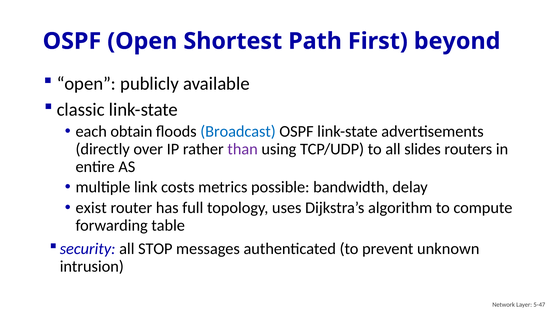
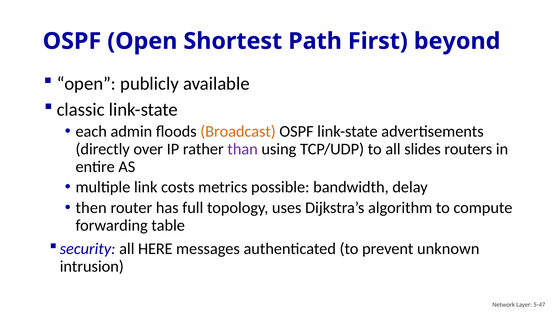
obtain: obtain -> admin
Broadcast colour: blue -> orange
exist: exist -> then
STOP: STOP -> HERE
